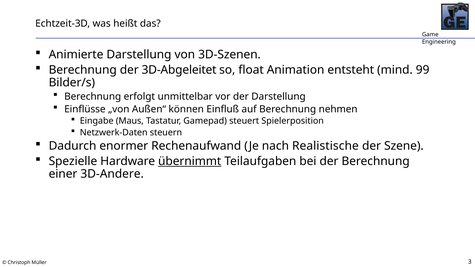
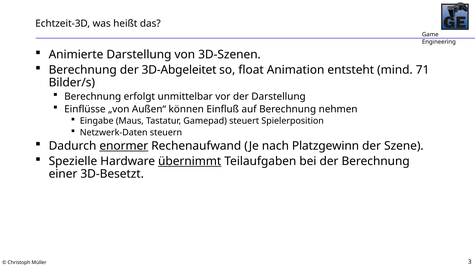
99: 99 -> 71
enormer underline: none -> present
Realistische: Realistische -> Platzgewinn
3D-Andere: 3D-Andere -> 3D-Besetzt
